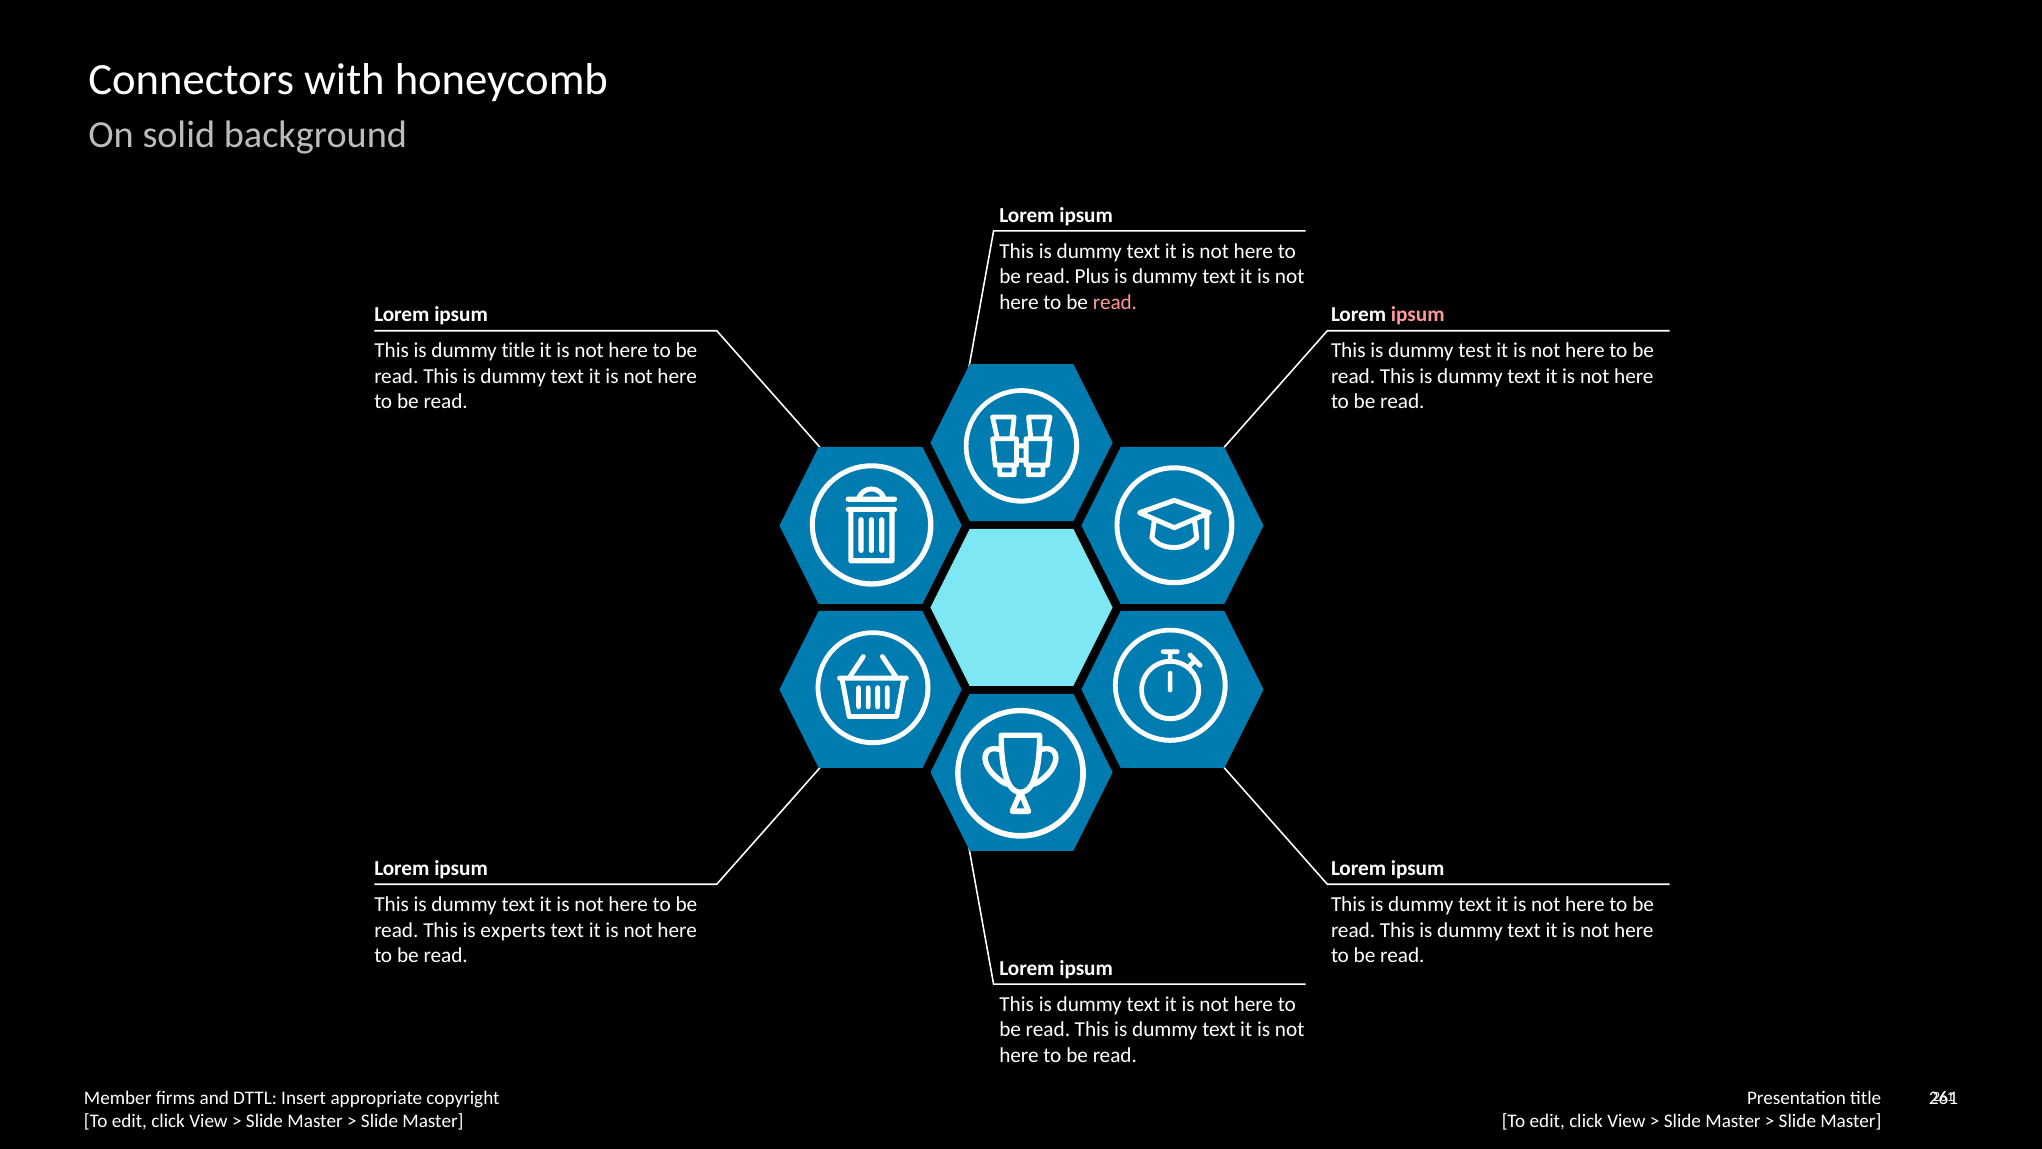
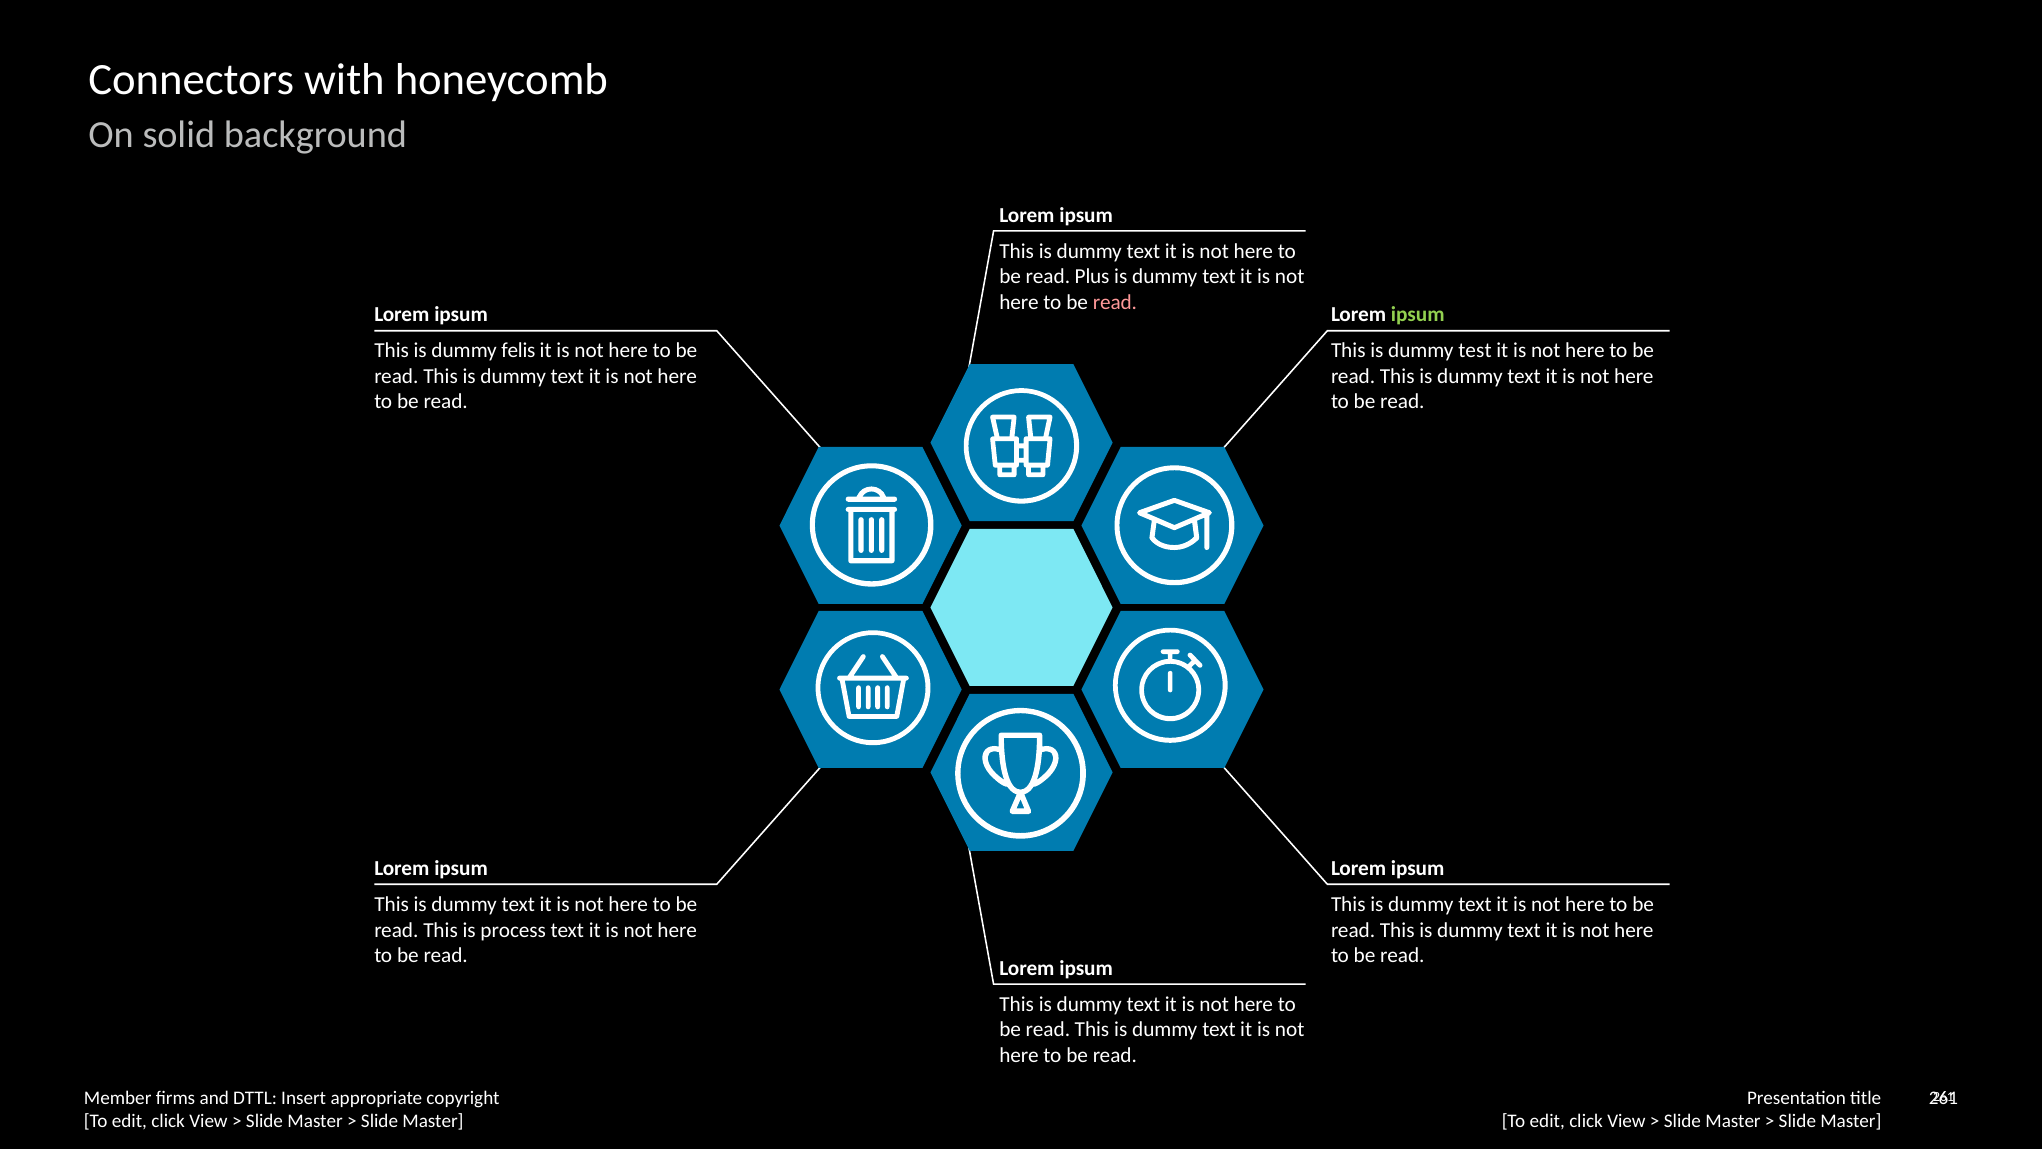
ipsum at (1418, 315) colour: pink -> light green
dummy title: title -> felis
experts: experts -> process
